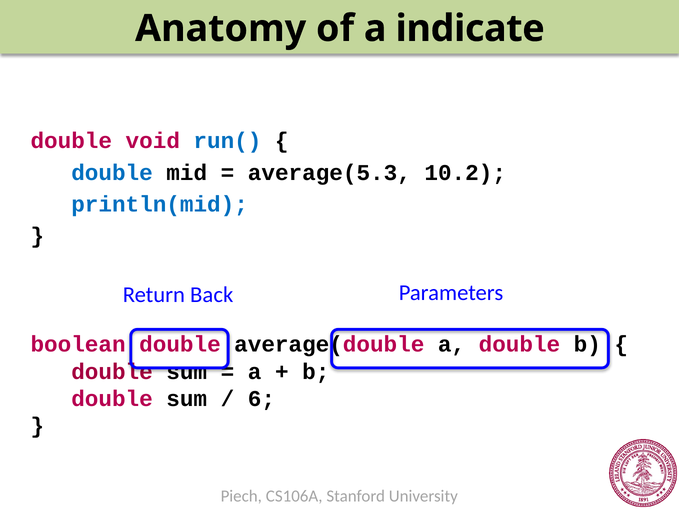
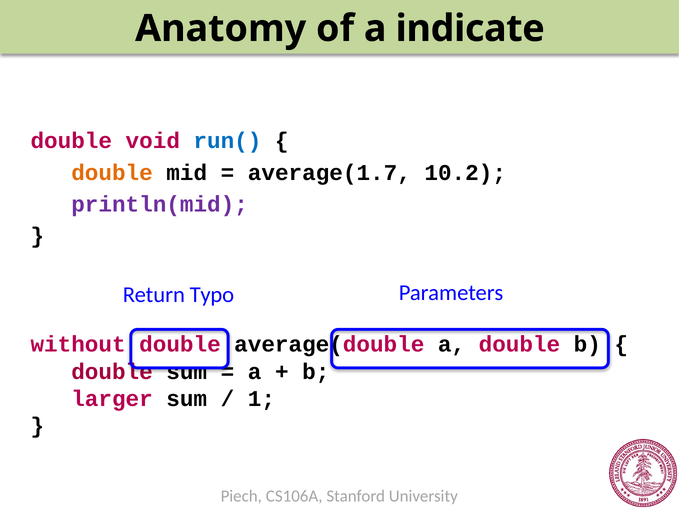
double at (112, 173) colour: blue -> orange
average(5.3: average(5.3 -> average(1.7
println(mid colour: blue -> purple
Back: Back -> Typo
boolean: boolean -> without
double at (112, 399): double -> larger
6: 6 -> 1
